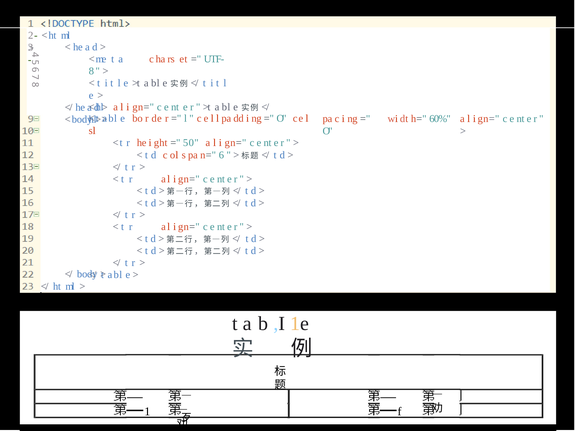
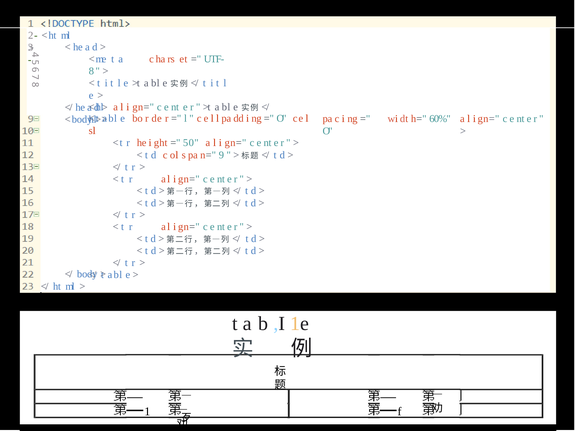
n= 6: 6 -> 9
